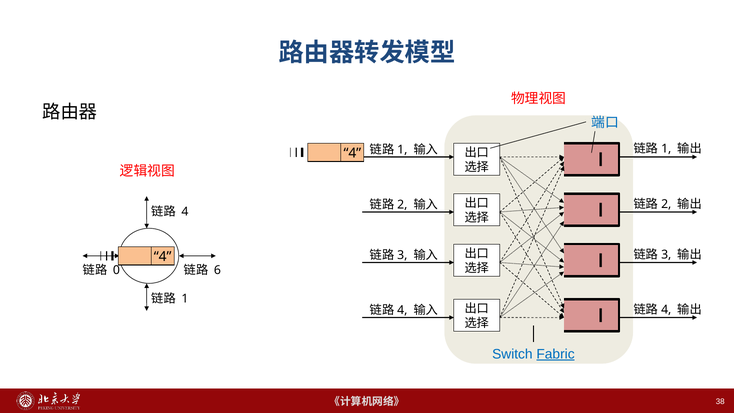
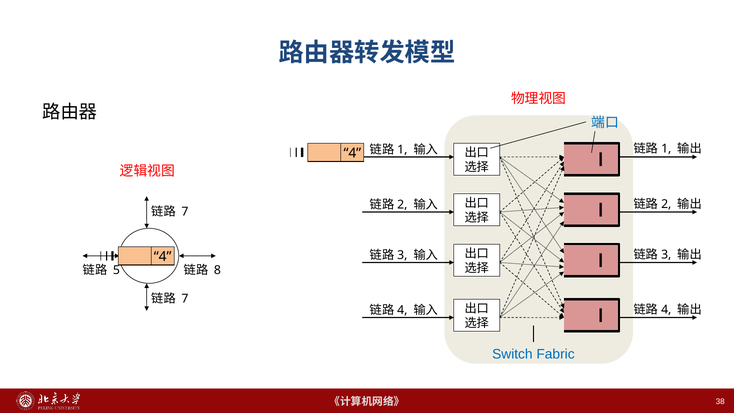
4 at (185, 212): 4 -> 7
6: 6 -> 8
0: 0 -> 5
1 at (185, 299): 1 -> 7
Fabric underline: present -> none
